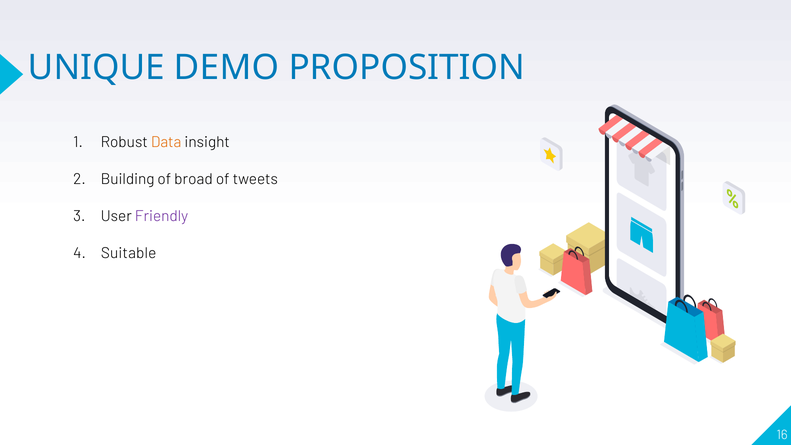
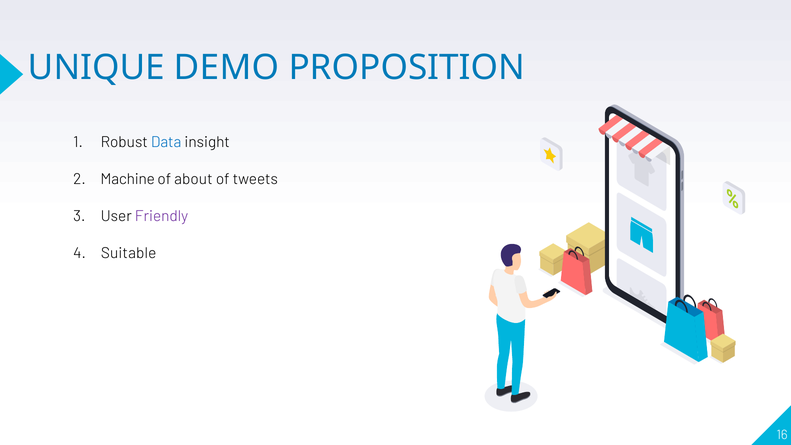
Data colour: orange -> blue
Building: Building -> Machine
broad: broad -> about
